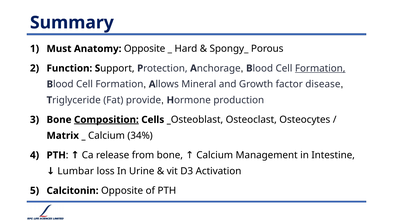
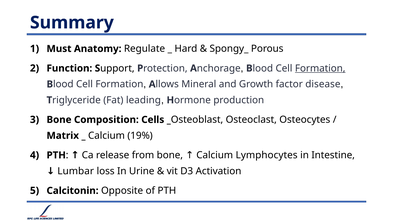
Anatomy Opposite: Opposite -> Regulate
provide: provide -> leading
Composition underline: present -> none
34%: 34% -> 19%
Management: Management -> Lymphocytes
